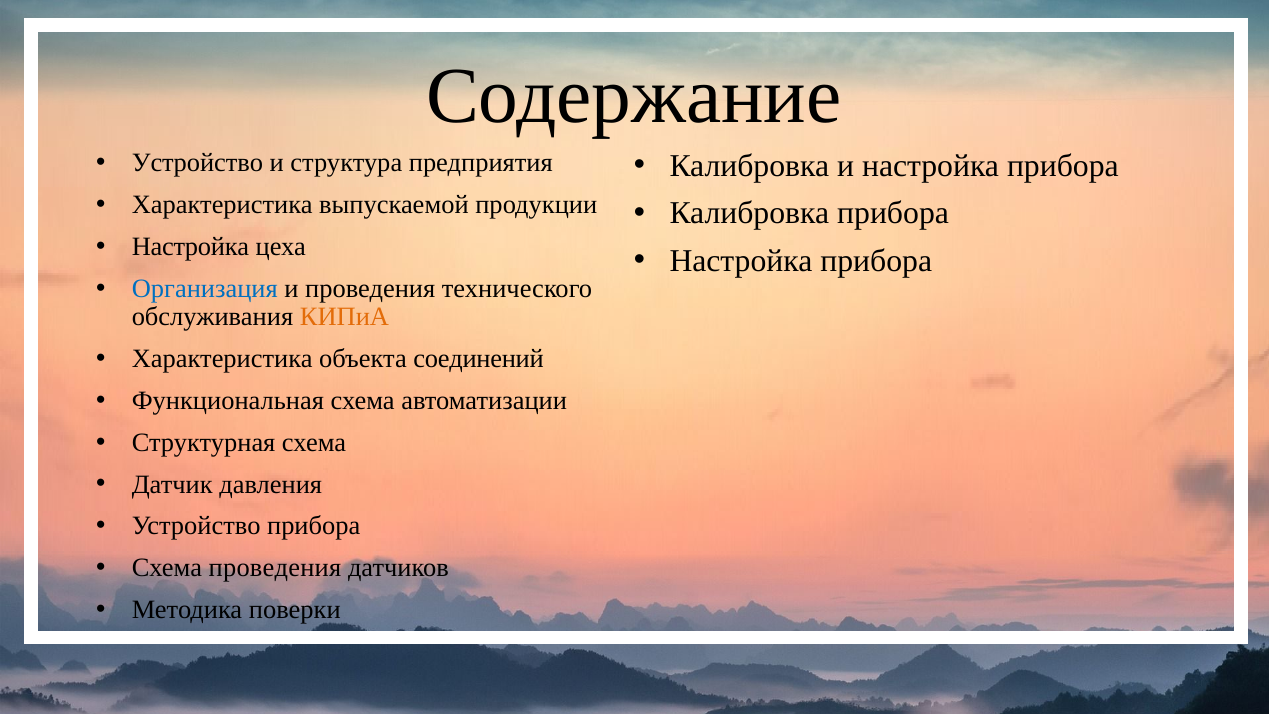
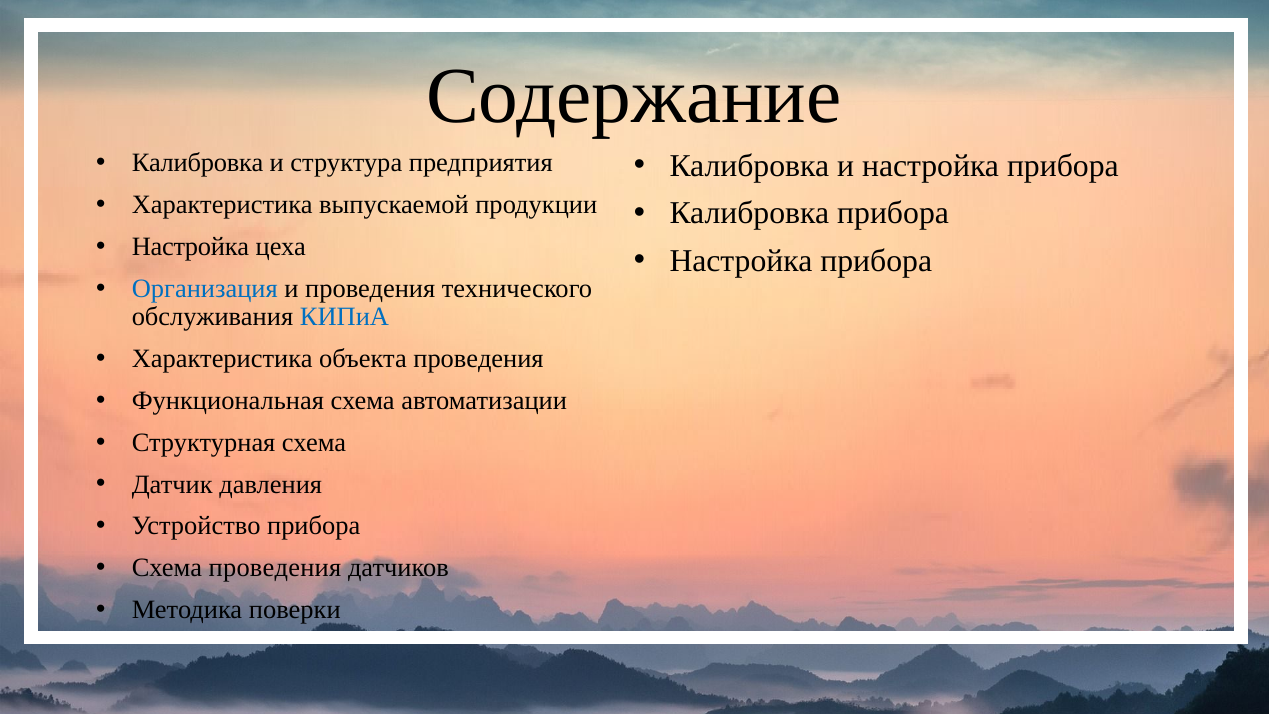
Устройство at (197, 163): Устройство -> Калибровка
КИПиА colour: orange -> blue
объекта соединений: соединений -> проведения
